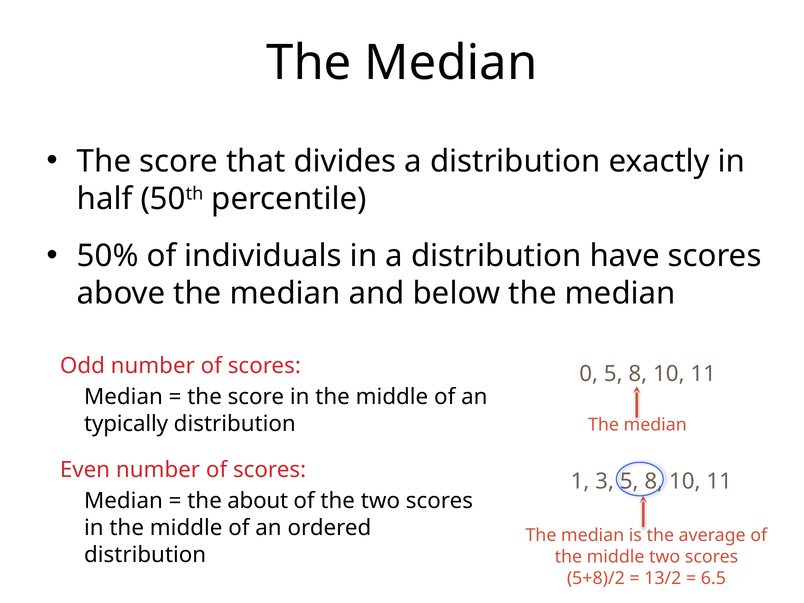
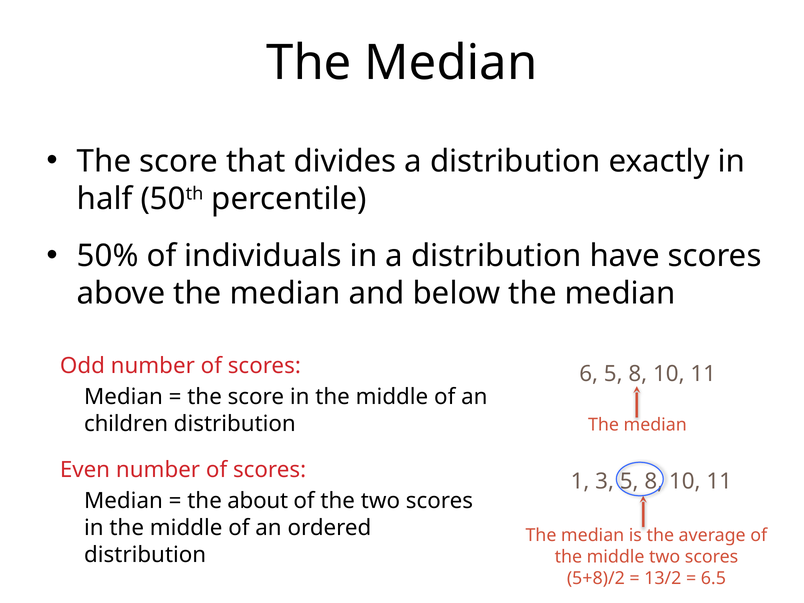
0: 0 -> 6
typically: typically -> children
